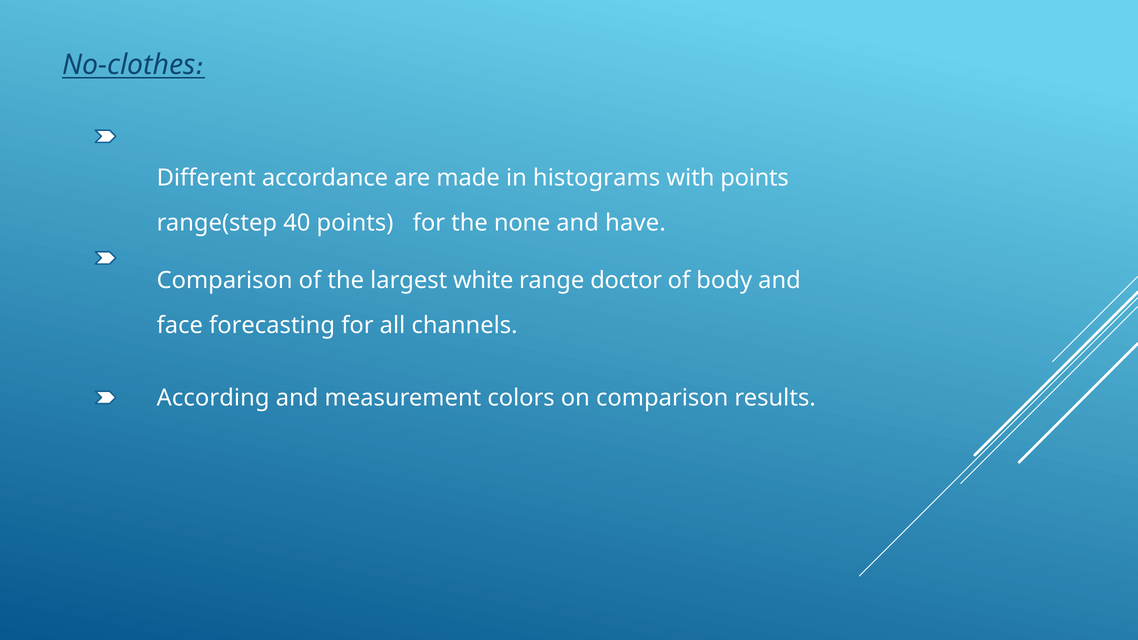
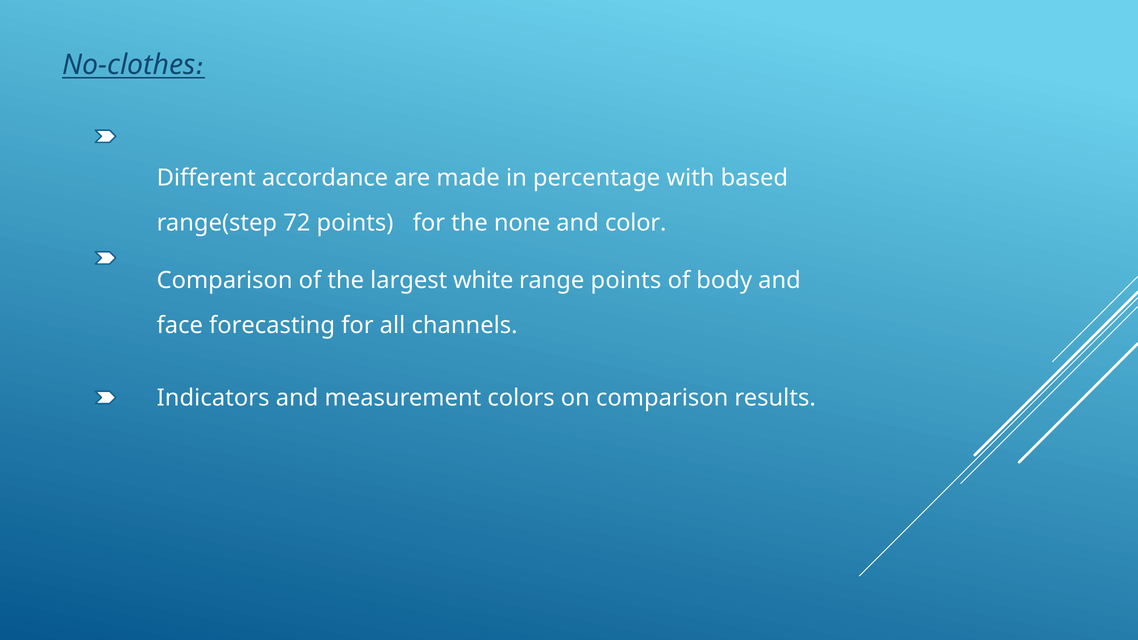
histograms: histograms -> percentage
with points: points -> based
40: 40 -> 72
have: have -> color
range doctor: doctor -> points
According: According -> Indicators
